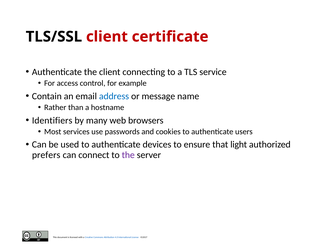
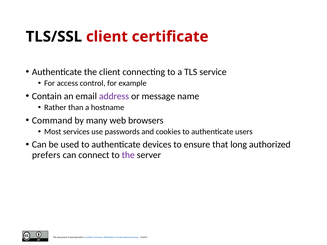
address colour: blue -> purple
Identifiers: Identifiers -> Command
light: light -> long
